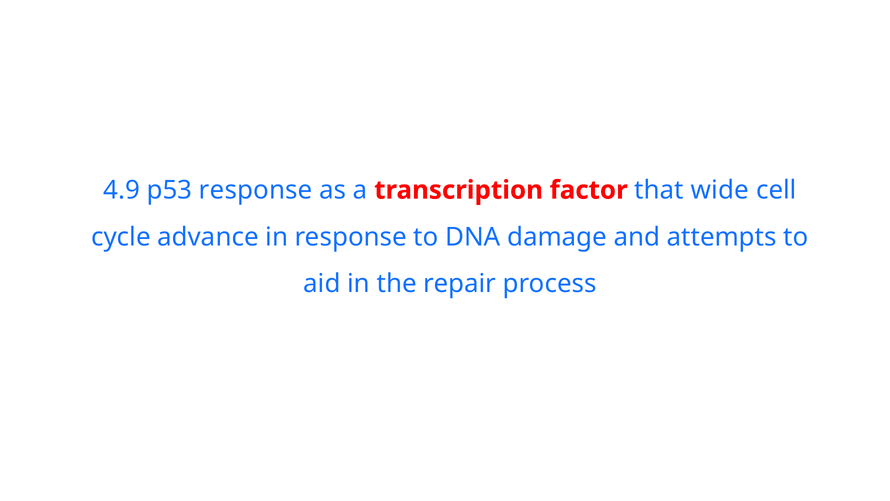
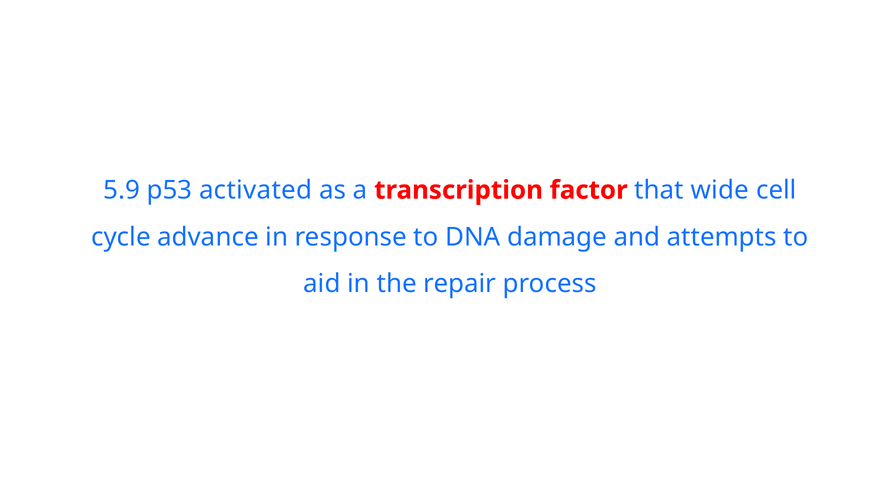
4.9: 4.9 -> 5.9
p53 response: response -> activated
